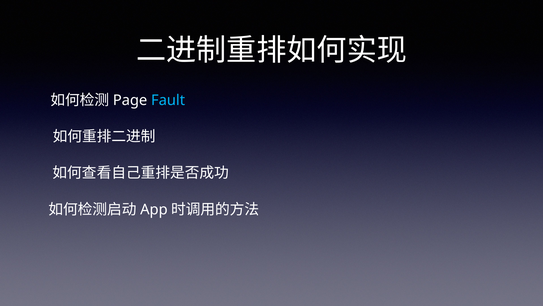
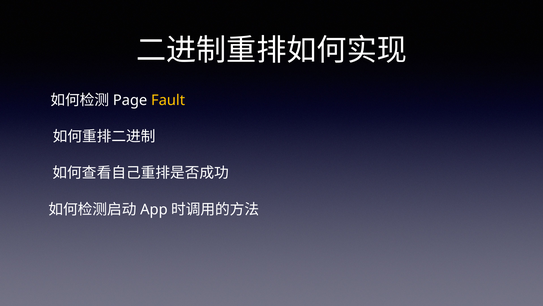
Fault colour: light blue -> yellow
